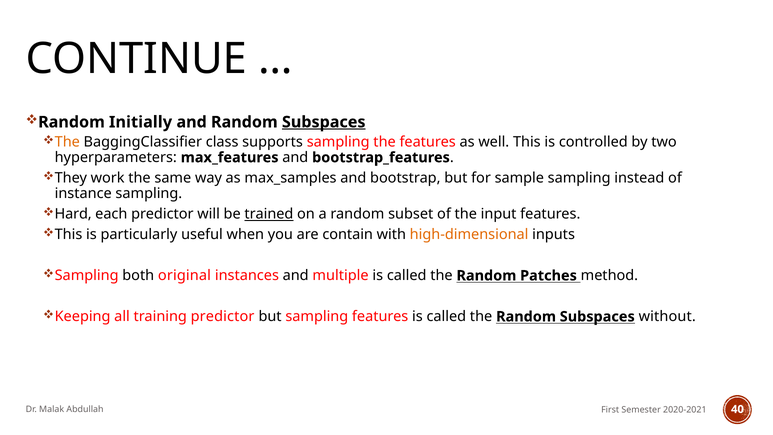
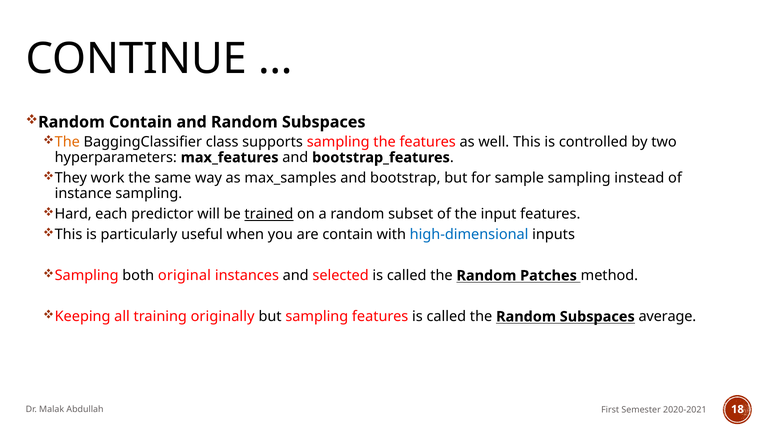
Random Initially: Initially -> Contain
Subspaces at (324, 122) underline: present -> none
high-dimensional colour: orange -> blue
multiple: multiple -> selected
training predictor: predictor -> originally
without: without -> average
40: 40 -> 18
